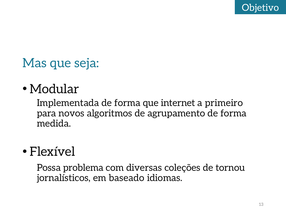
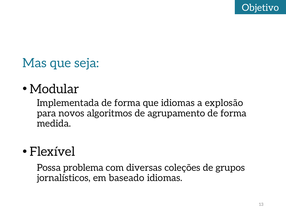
que internet: internet -> idiomas
primeiro: primeiro -> explosão
tornou: tornou -> grupos
